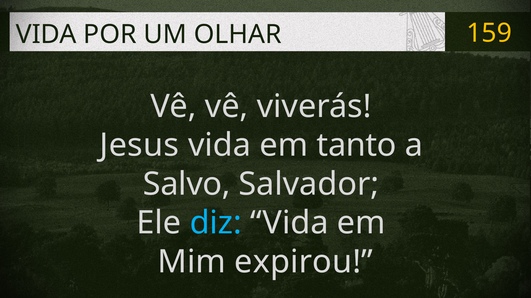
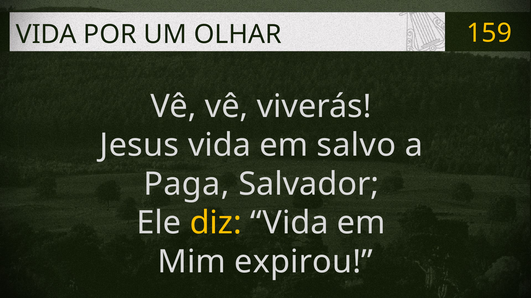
tanto: tanto -> salvo
Salvo: Salvo -> Paga
diz colour: light blue -> yellow
